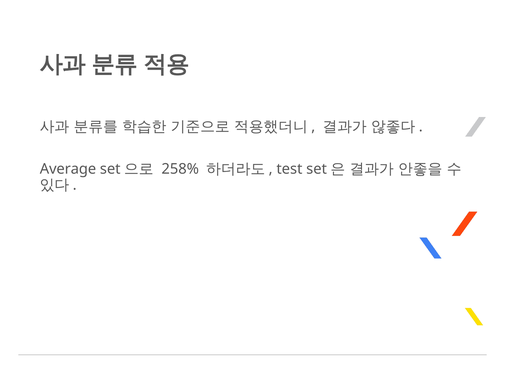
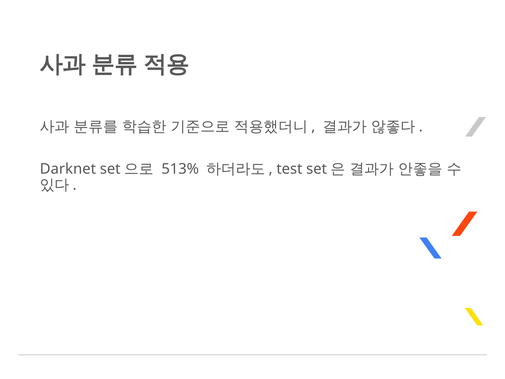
Average: Average -> Darknet
258%: 258% -> 513%
